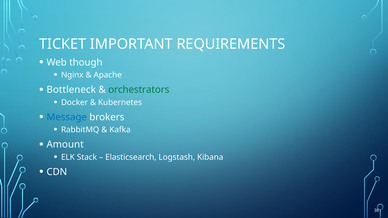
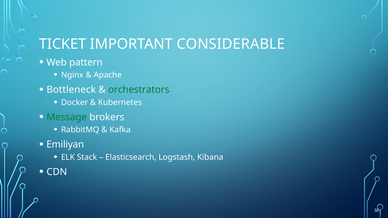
REQUIREMENTS: REQUIREMENTS -> CONSIDERABLE
though: though -> pattern
Message colour: blue -> green
Amount: Amount -> Emiliyan
